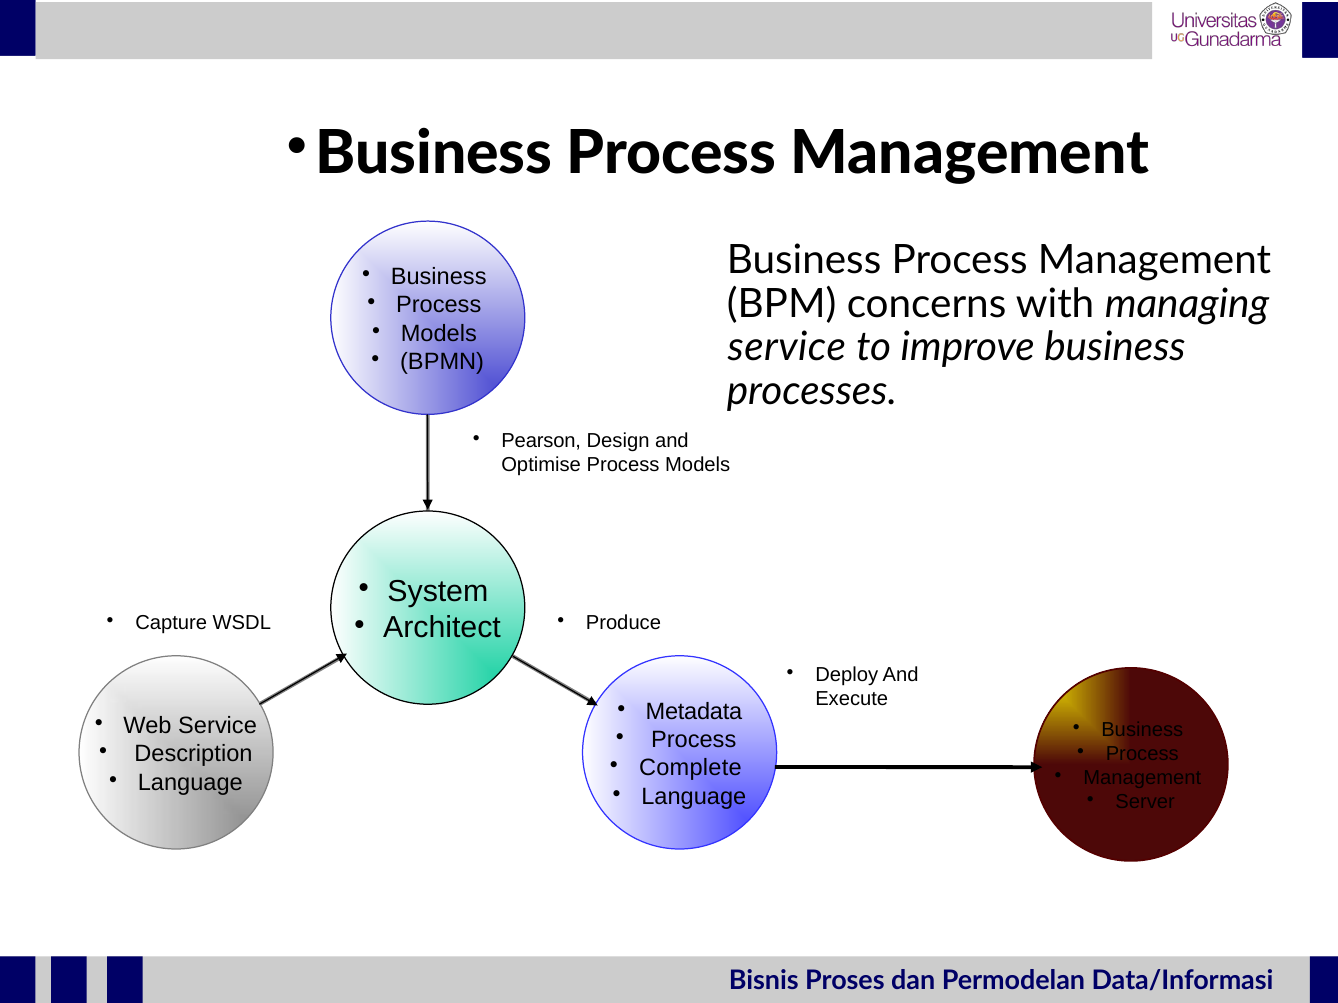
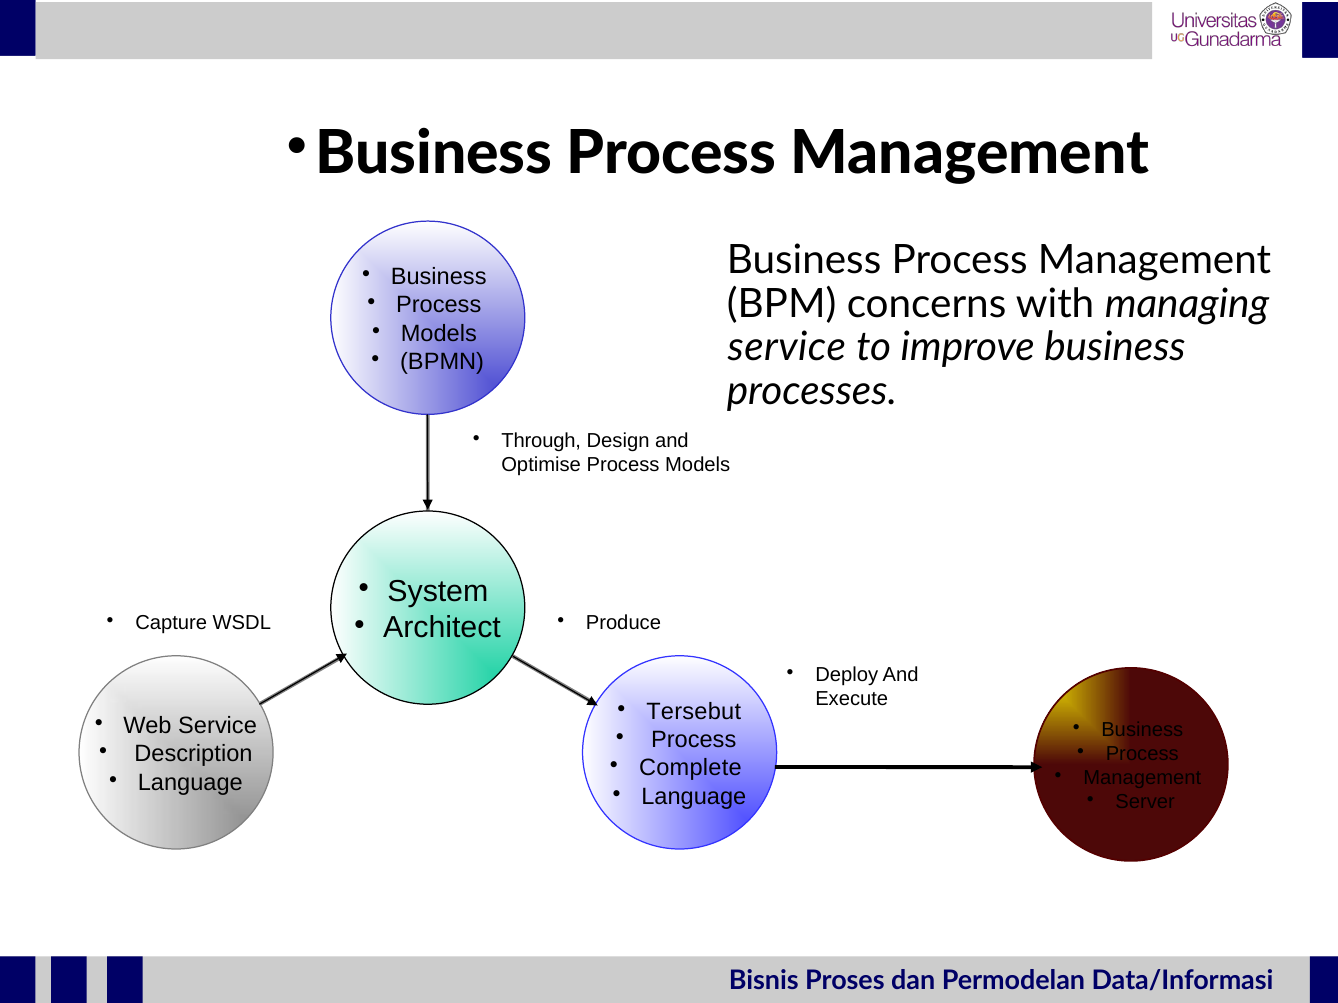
Pearson: Pearson -> Through
Metadata: Metadata -> Tersebut
